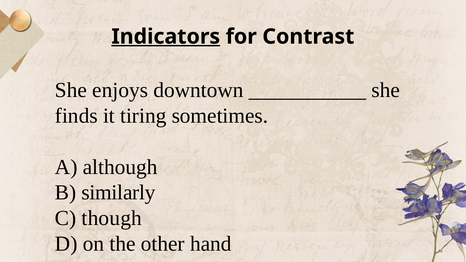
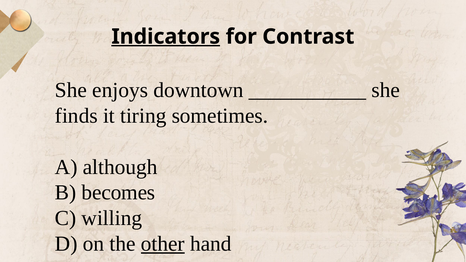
similarly: similarly -> becomes
though: though -> willing
other underline: none -> present
